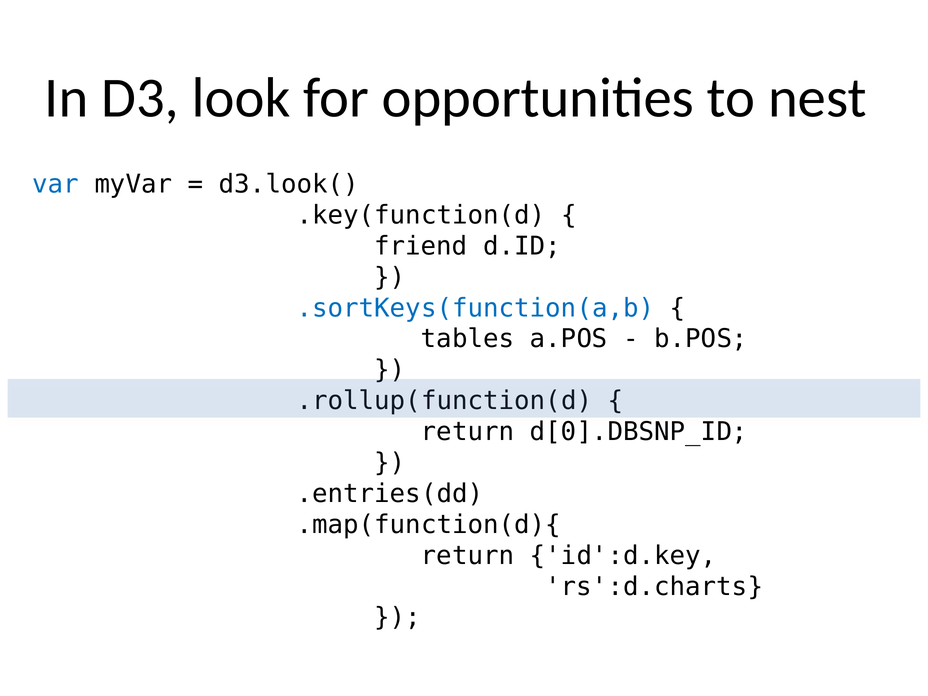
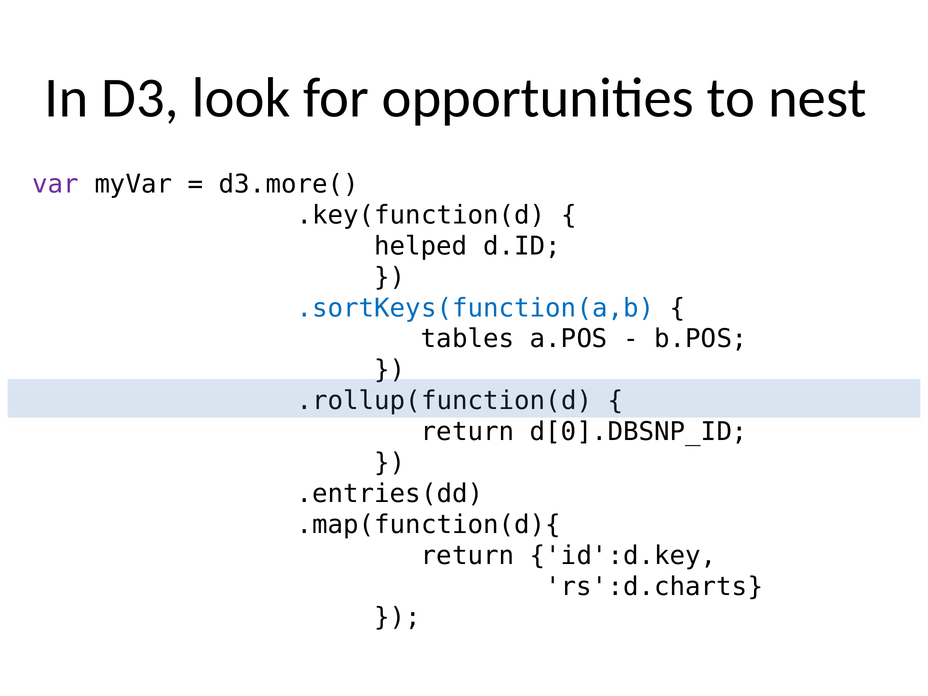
var colour: blue -> purple
d3.look(: d3.look( -> d3.more(
friend: friend -> helped
